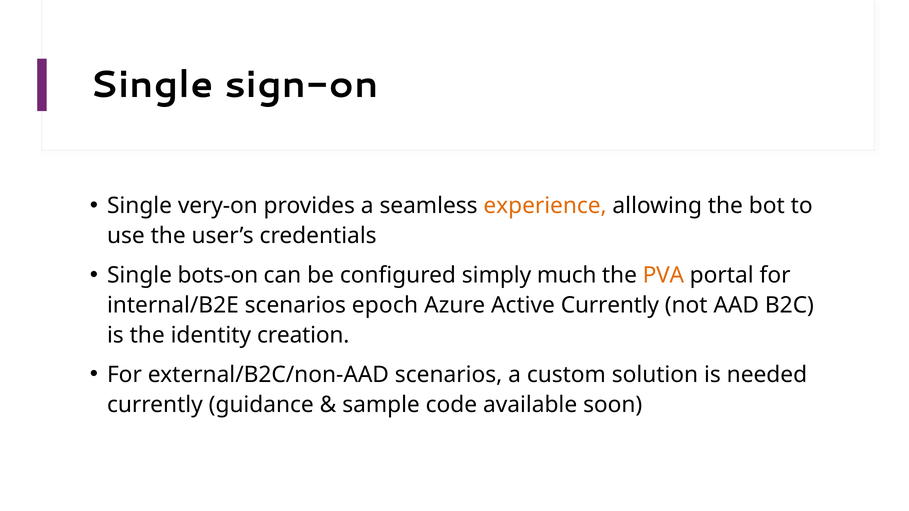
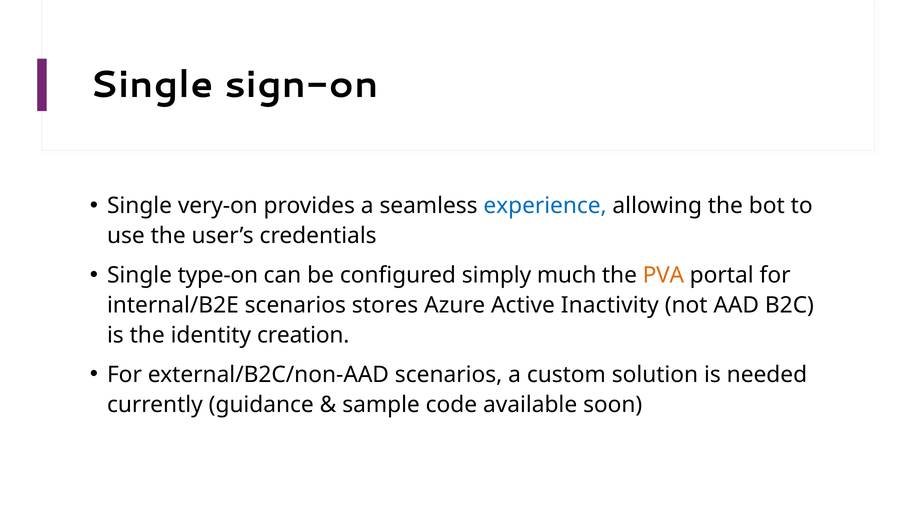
experience colour: orange -> blue
bots-on: bots-on -> type-on
epoch: epoch -> stores
Active Currently: Currently -> Inactivity
